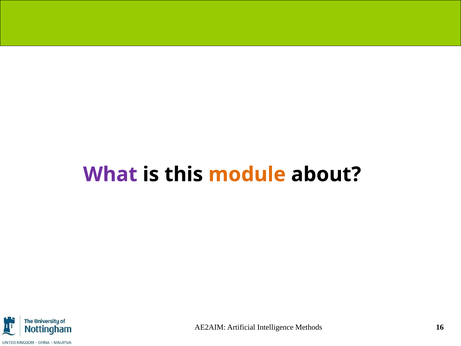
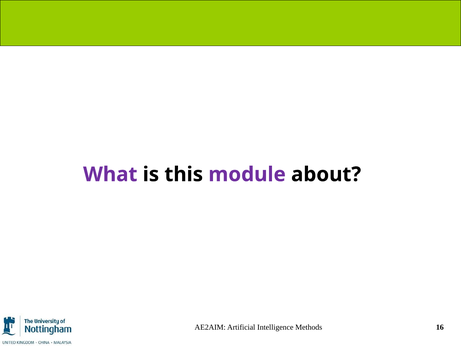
module colour: orange -> purple
